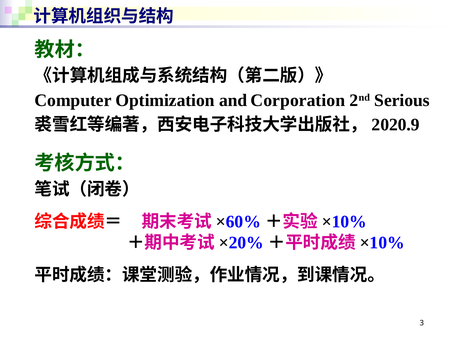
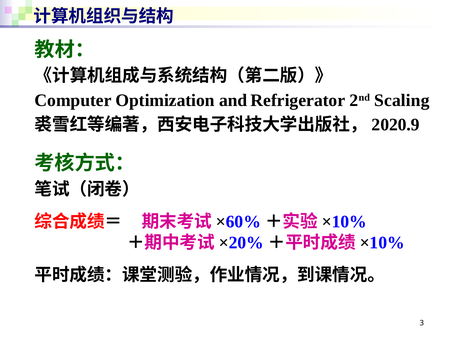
Corporation: Corporation -> Refrigerator
Serious: Serious -> Scaling
